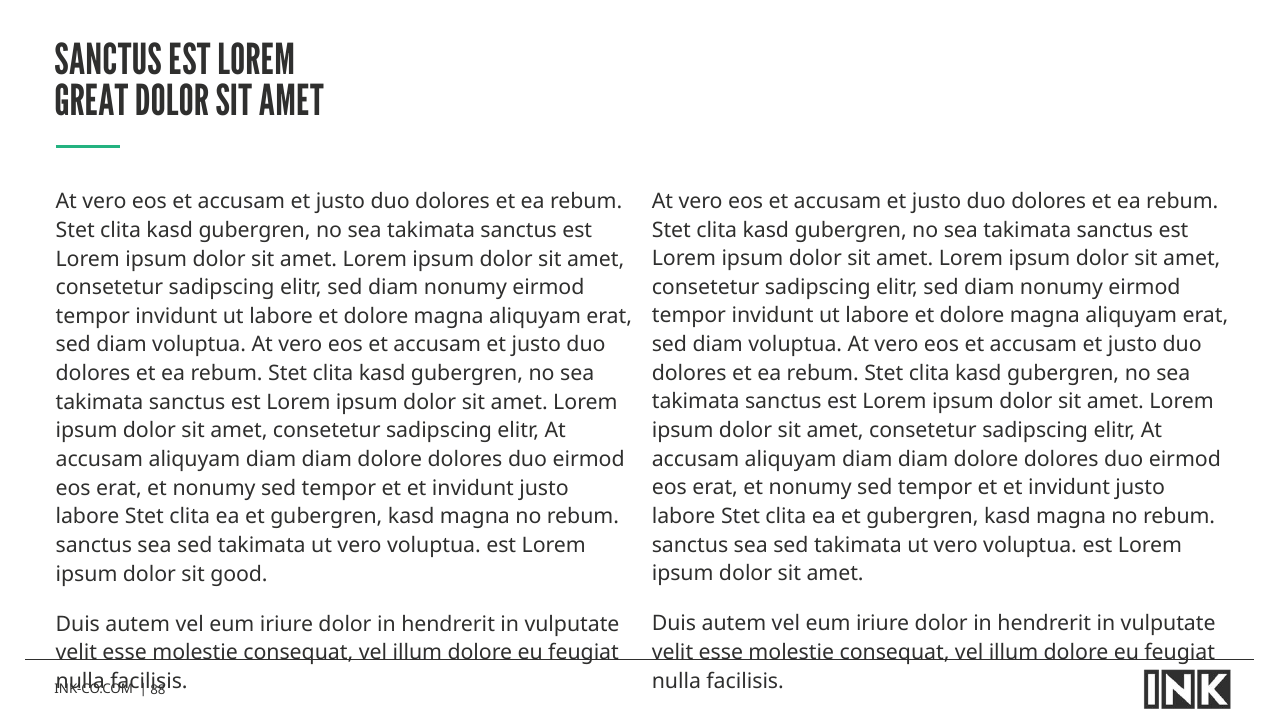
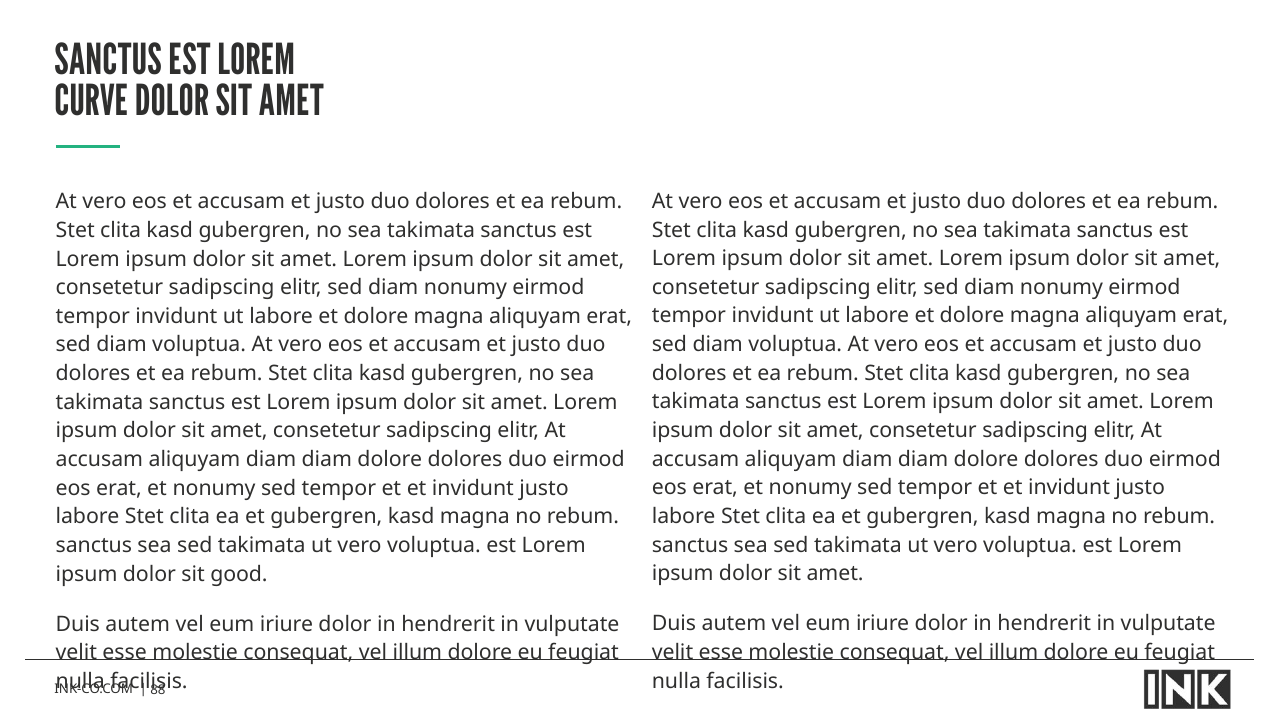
GREAT: GREAT -> CURVE
